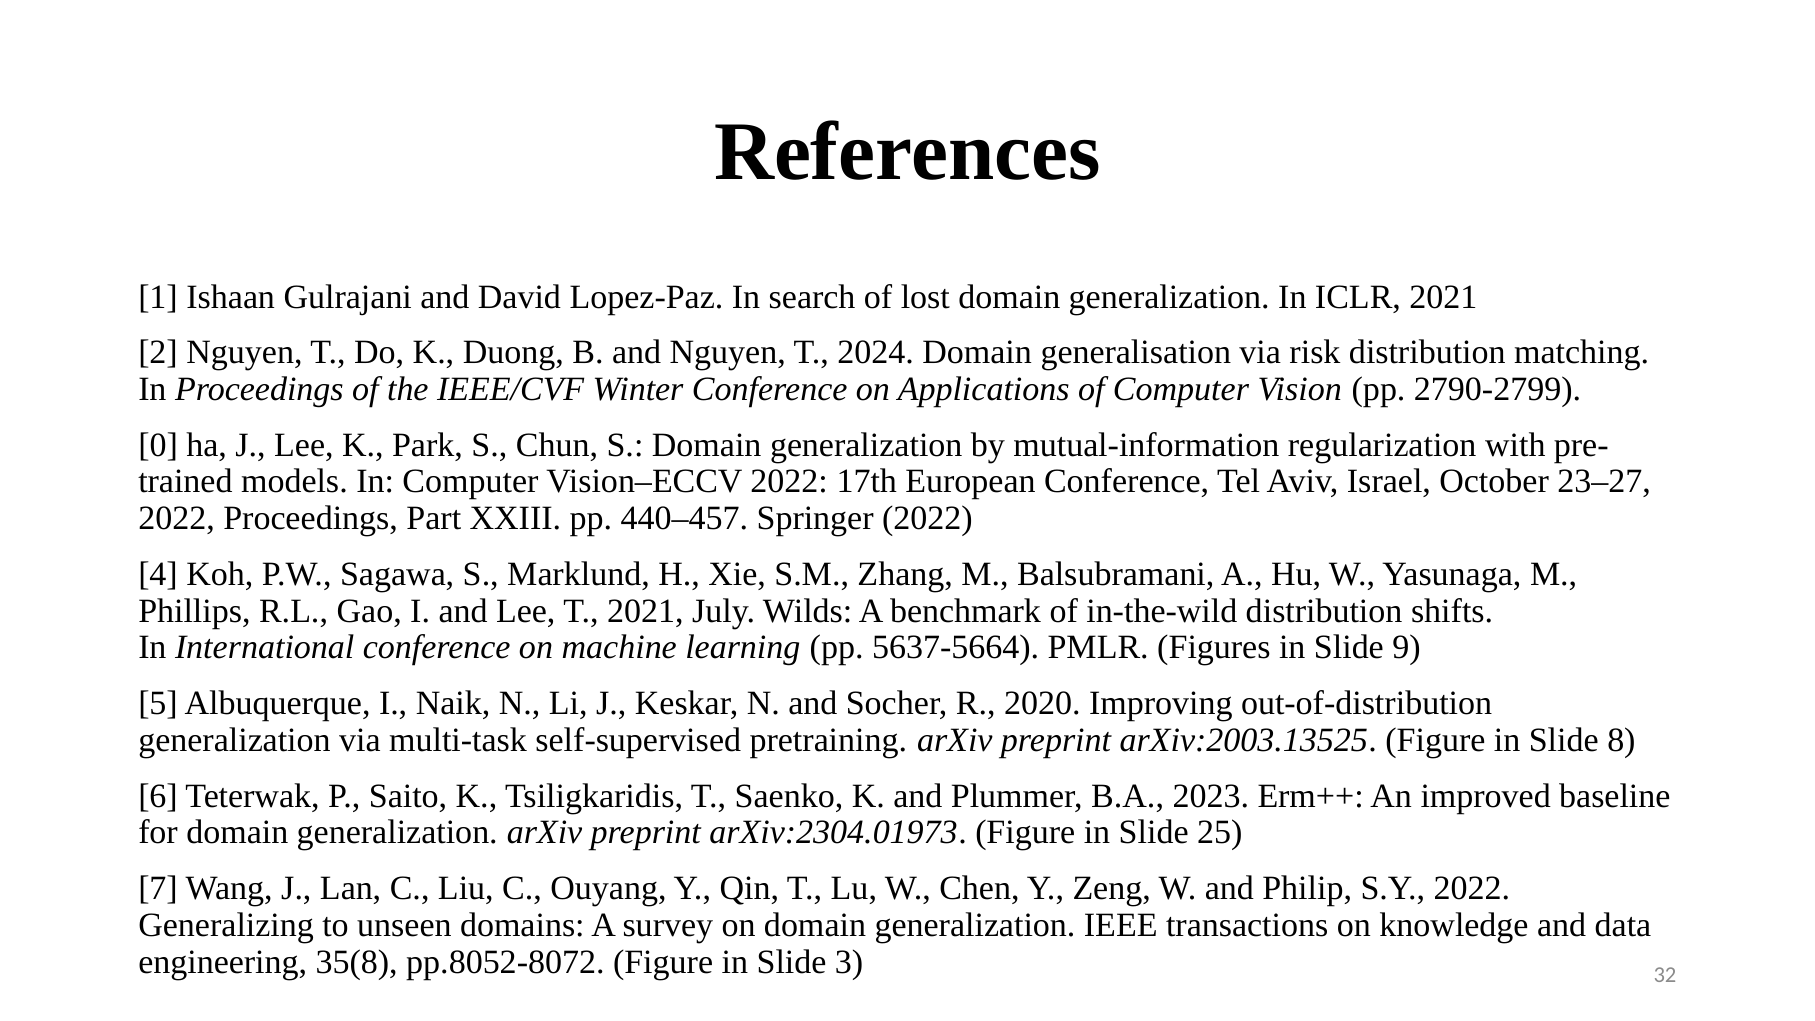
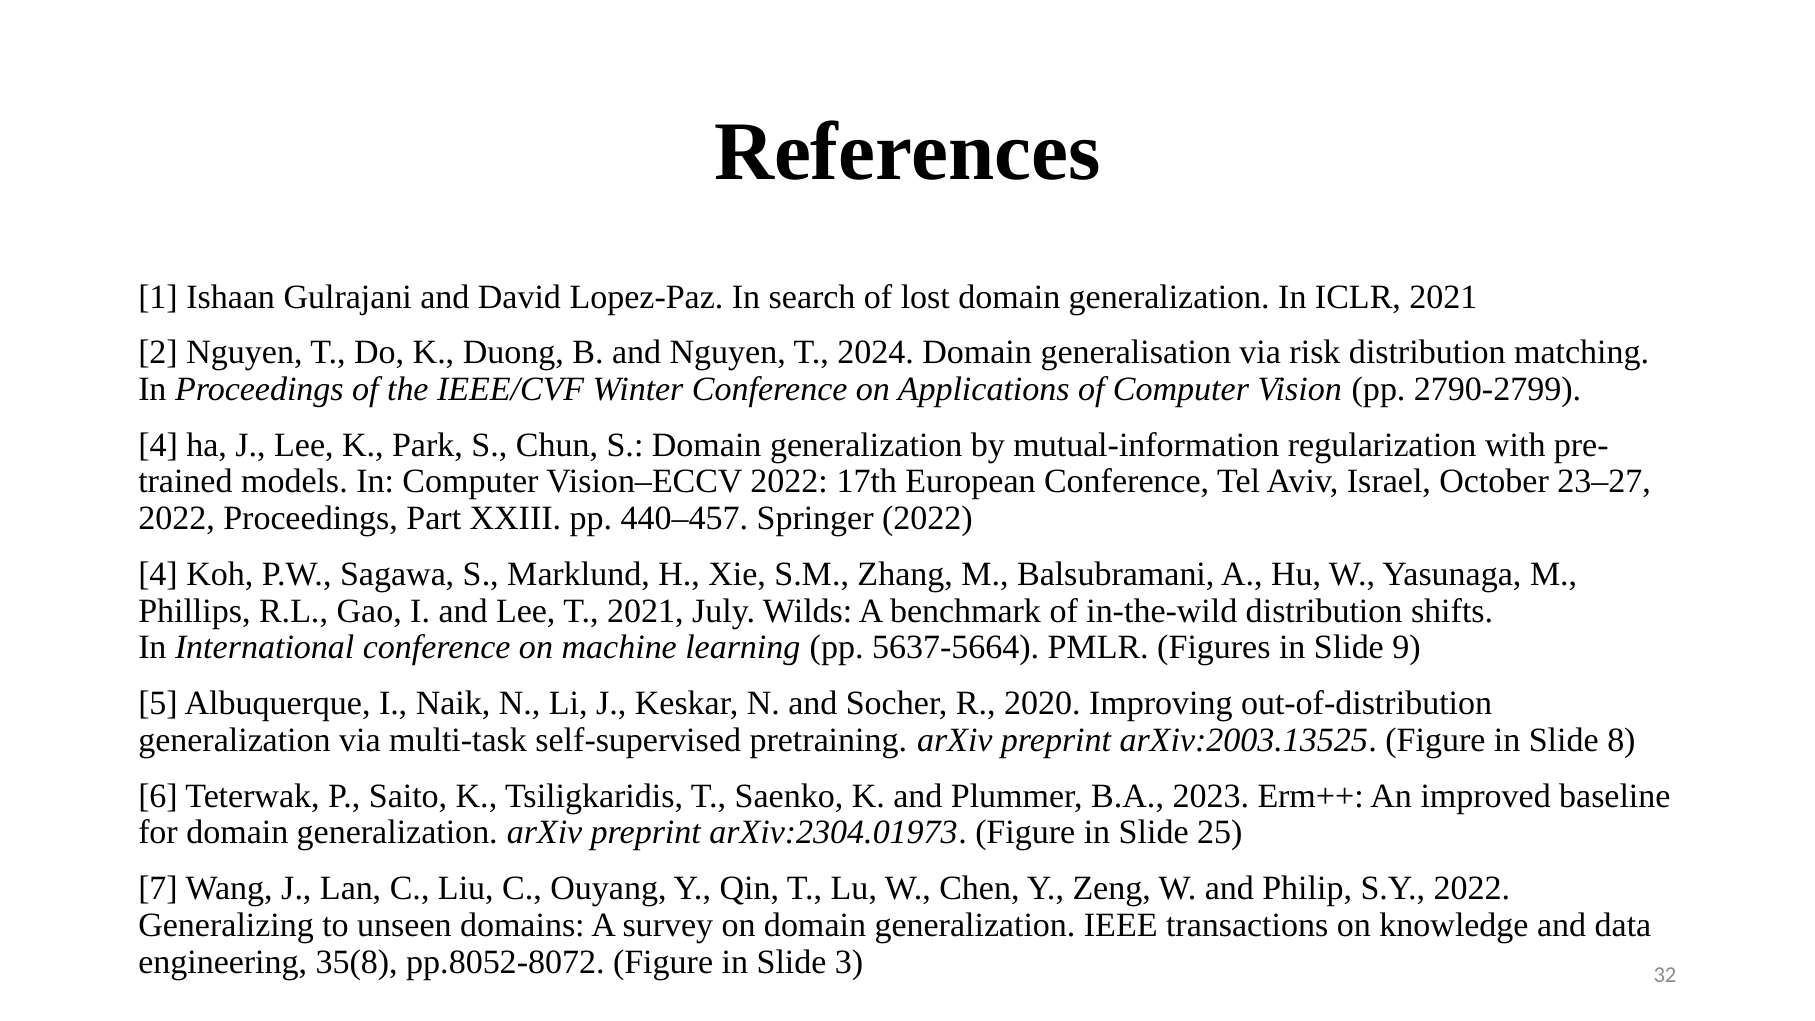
0 at (158, 445): 0 -> 4
